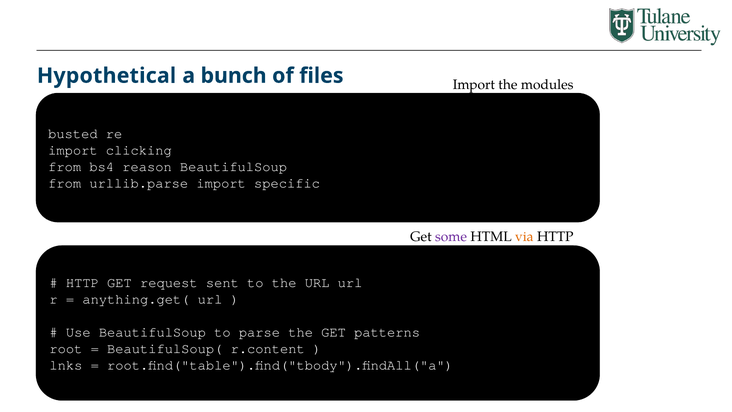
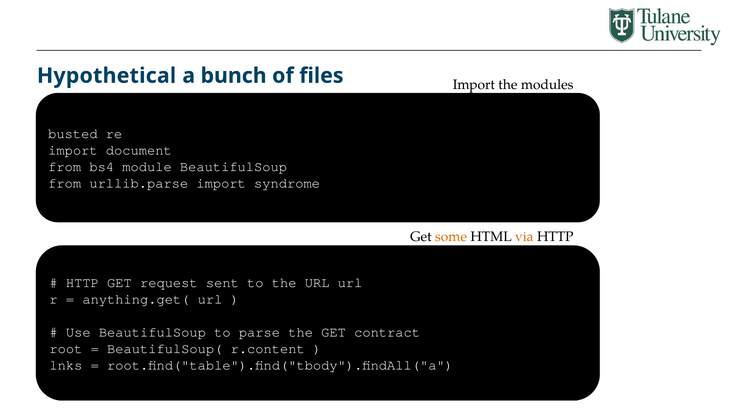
clicking: clicking -> document
reason: reason -> module
specific: specific -> syndrome
some colour: purple -> orange
patterns: patterns -> contract
